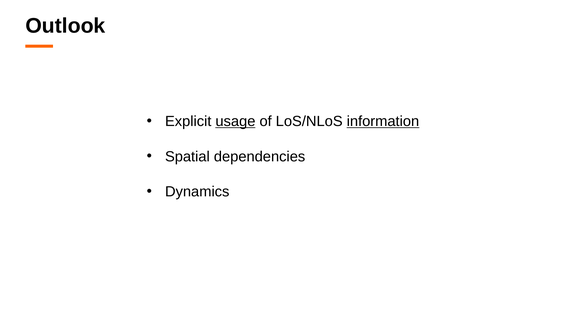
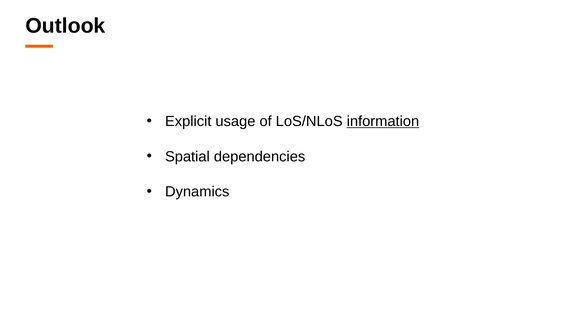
usage underline: present -> none
